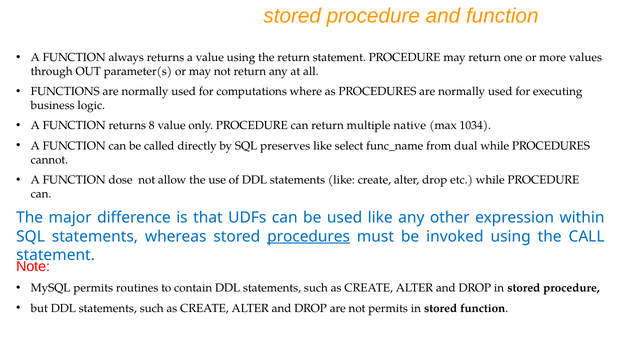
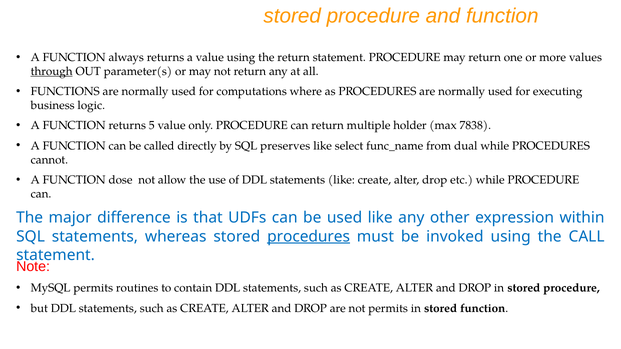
through underline: none -> present
8: 8 -> 5
native: native -> holder
1034: 1034 -> 7838
